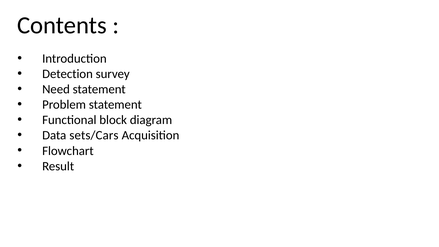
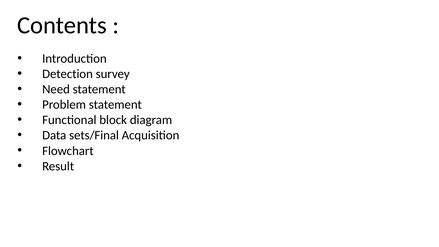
sets/Cars: sets/Cars -> sets/Final
